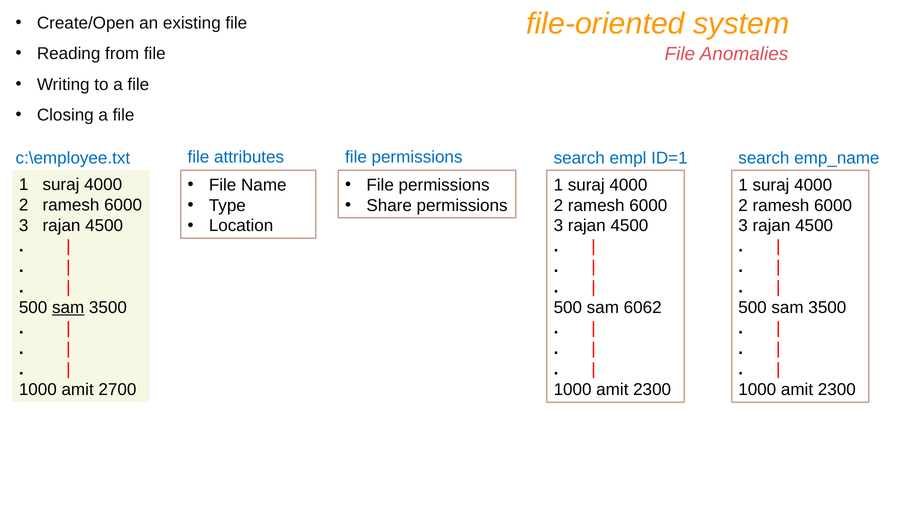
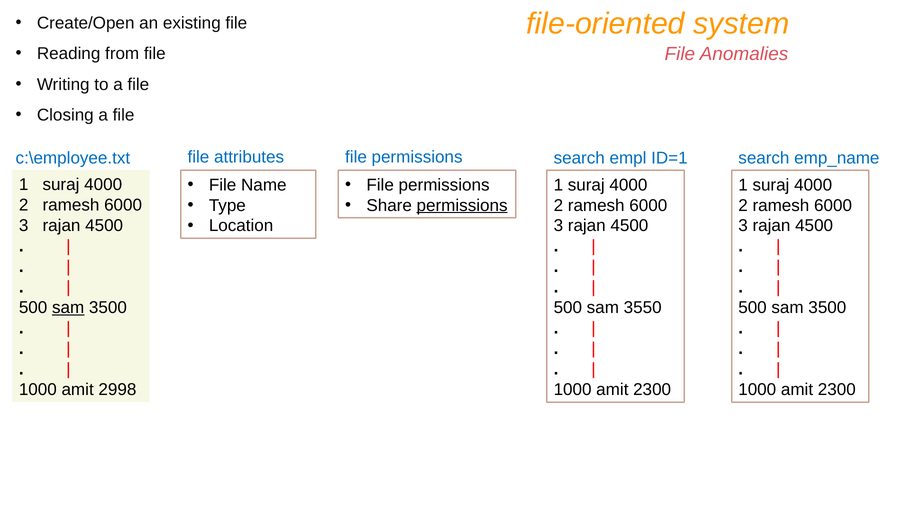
permissions at (462, 205) underline: none -> present
6062: 6062 -> 3550
2700: 2700 -> 2998
